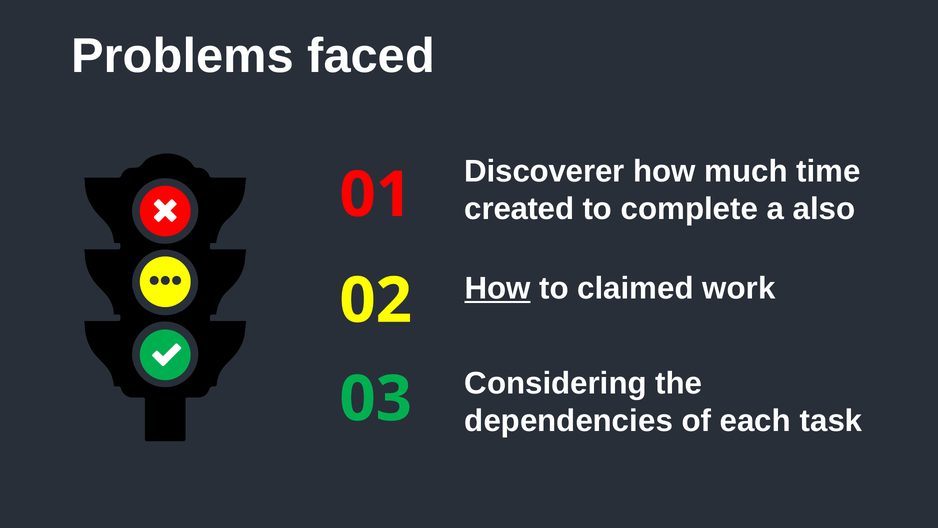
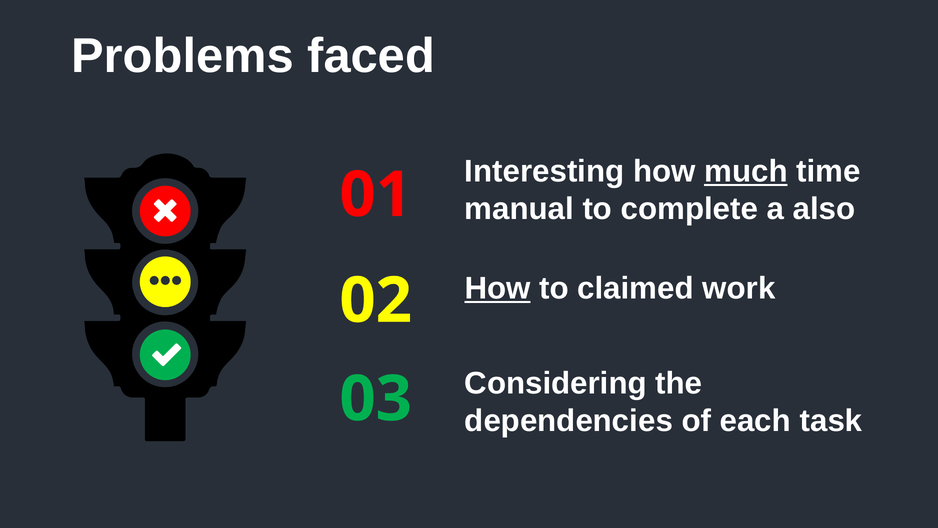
Discoverer: Discoverer -> Interesting
much underline: none -> present
created: created -> manual
